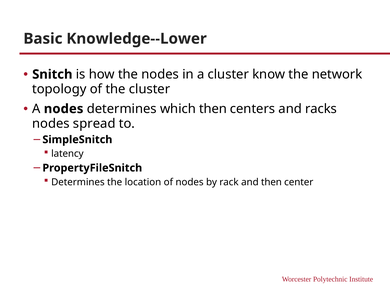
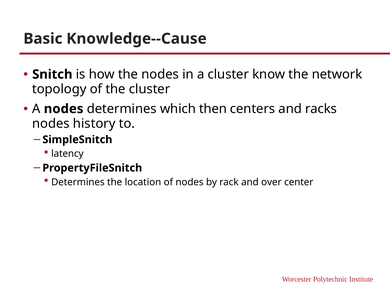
Knowledge--Lower: Knowledge--Lower -> Knowledge--Cause
spread: spread -> history
and then: then -> over
